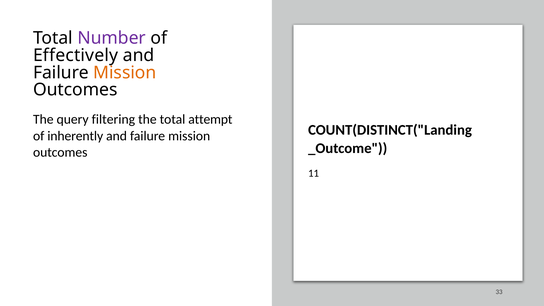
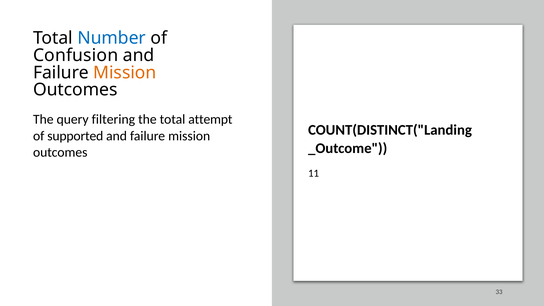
Number colour: purple -> blue
Effectively: Effectively -> Confusion
inherently: inherently -> supported
